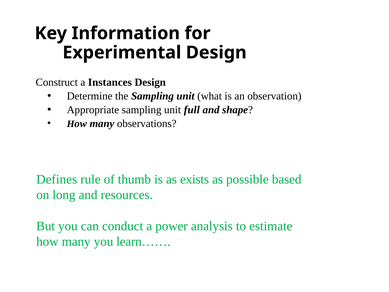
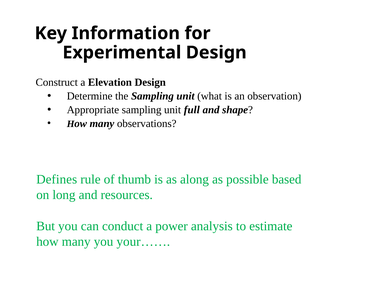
Instances: Instances -> Elevation
exists: exists -> along
learn……: learn…… -> your……
